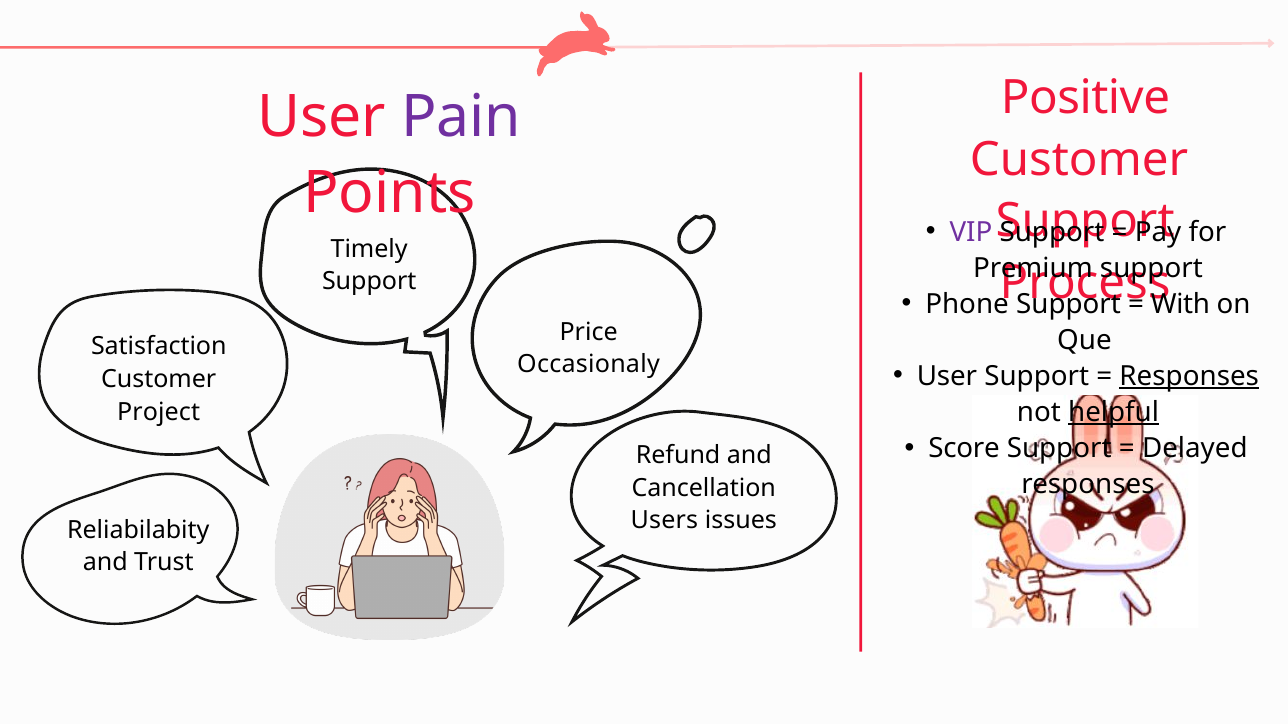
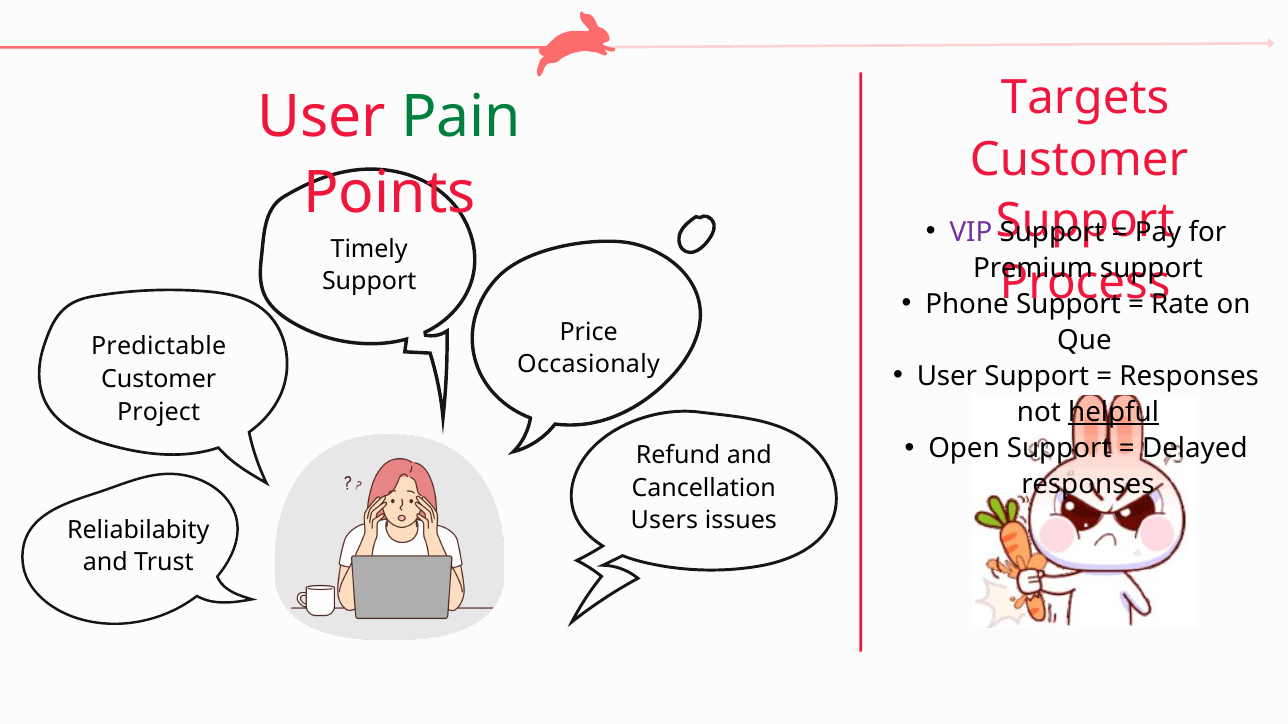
Positive: Positive -> Targets
Pain colour: purple -> green
With: With -> Rate
Satisfaction: Satisfaction -> Predictable
Responses at (1189, 377) underline: present -> none
Score: Score -> Open
